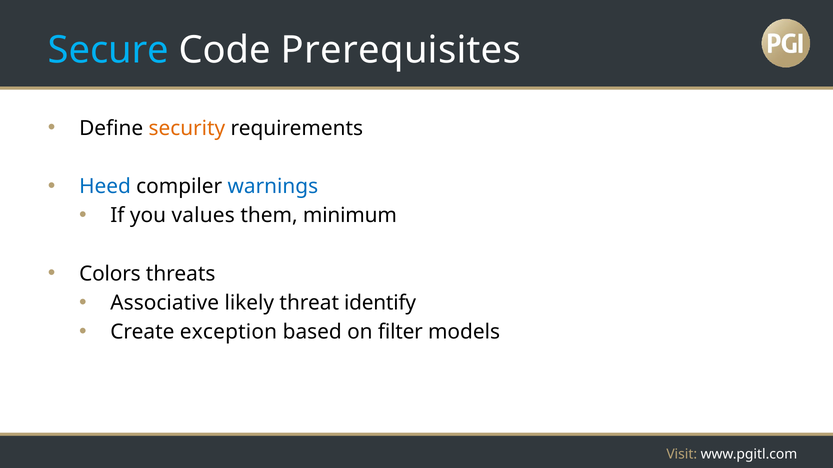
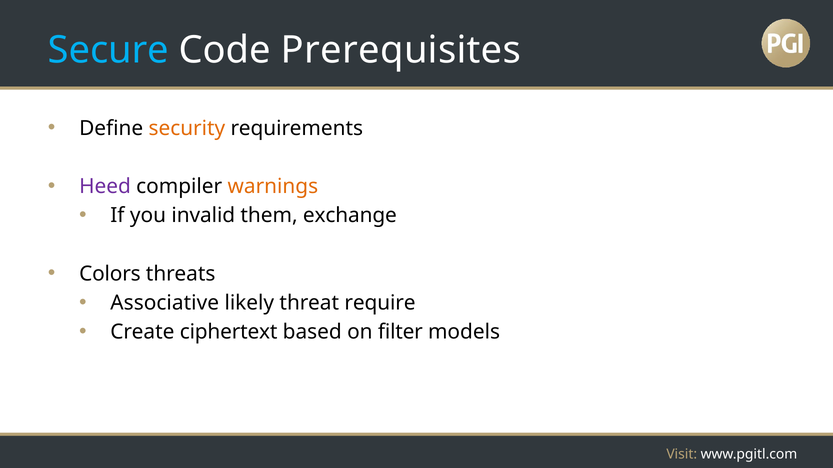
Heed colour: blue -> purple
warnings colour: blue -> orange
values: values -> invalid
minimum: minimum -> exchange
identify: identify -> require
exception: exception -> ciphertext
